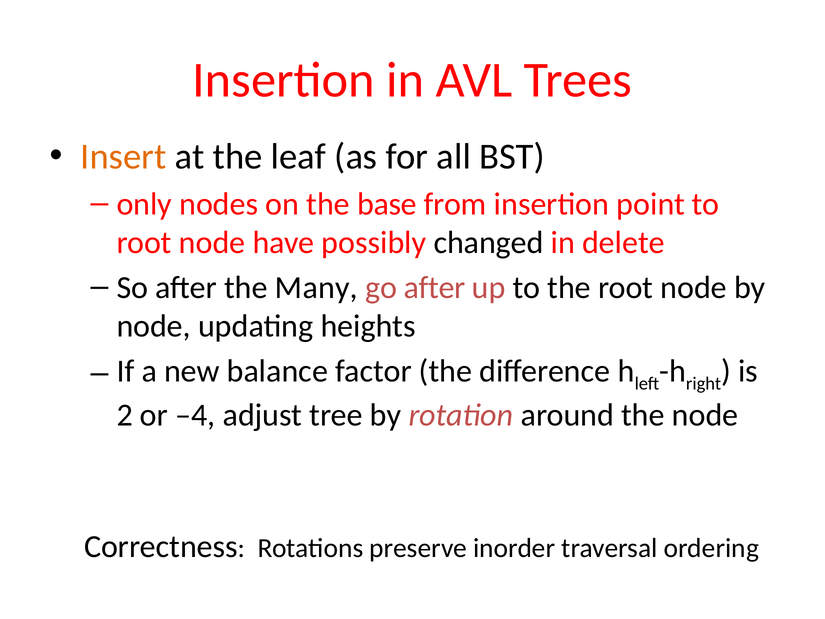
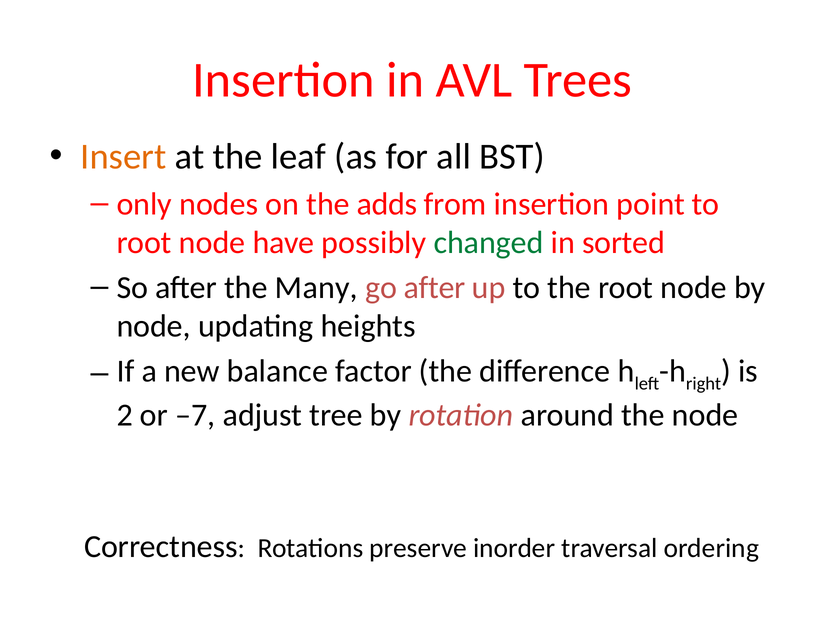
base: base -> adds
changed colour: black -> green
delete: delete -> sorted
–4: –4 -> –7
